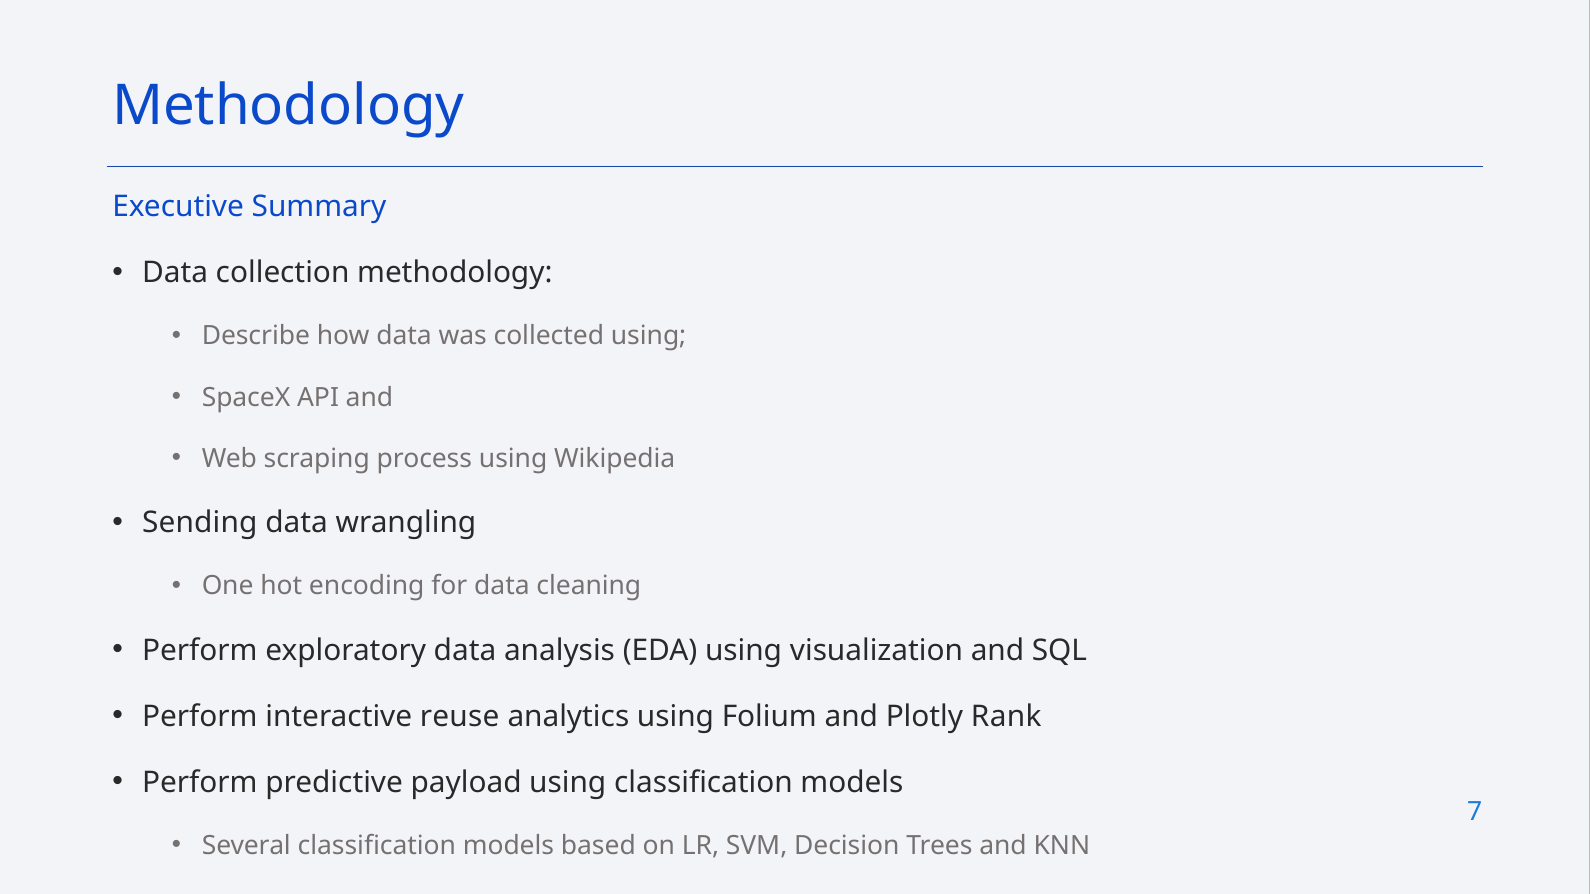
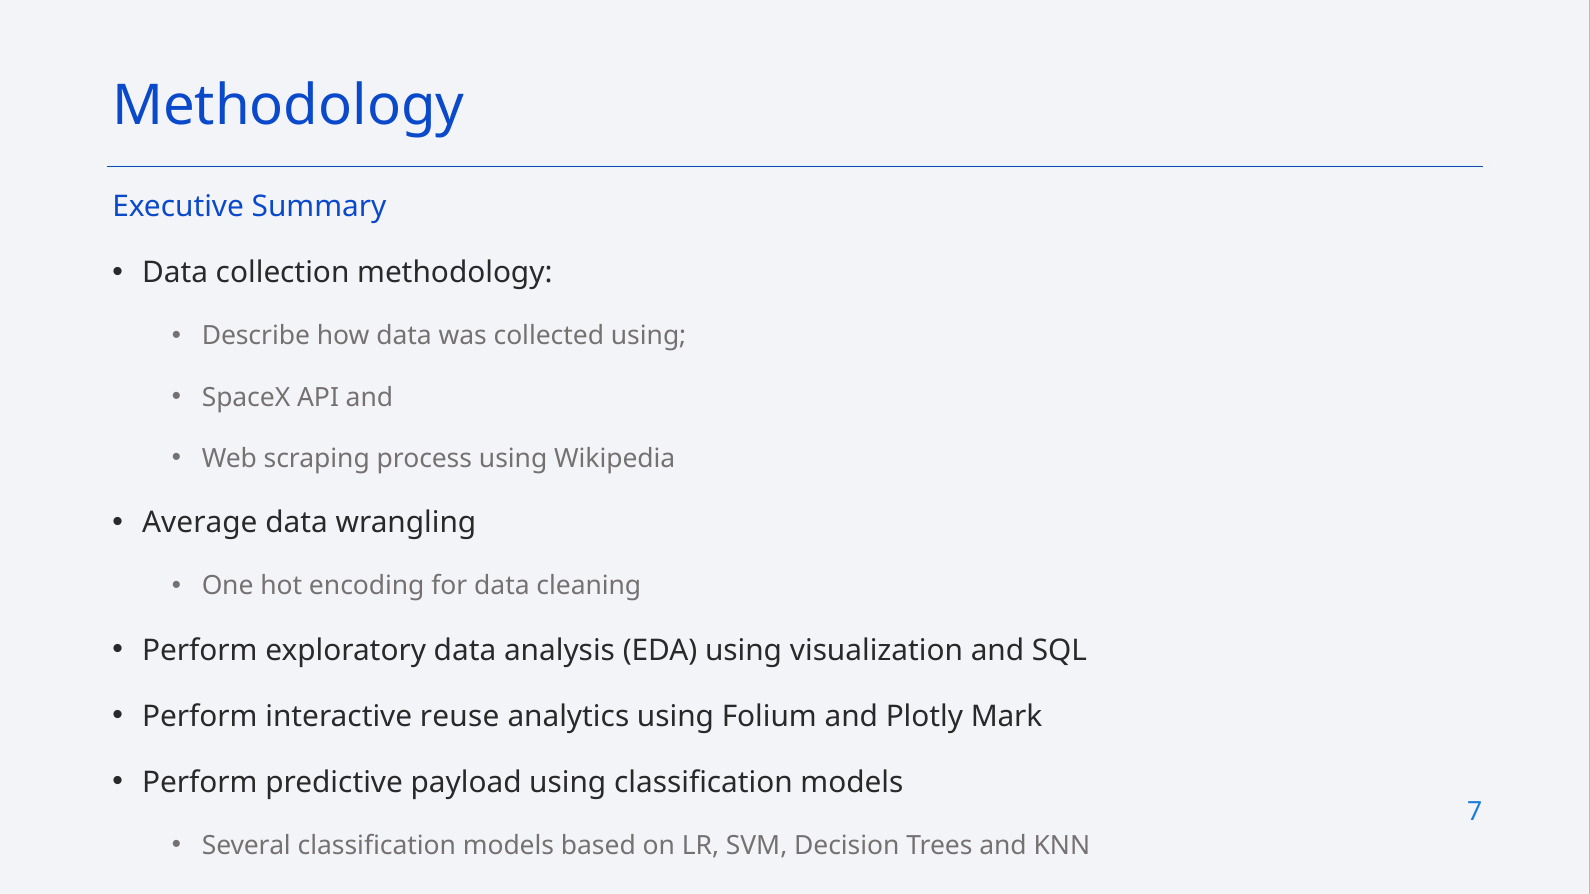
Sending: Sending -> Average
Rank: Rank -> Mark
